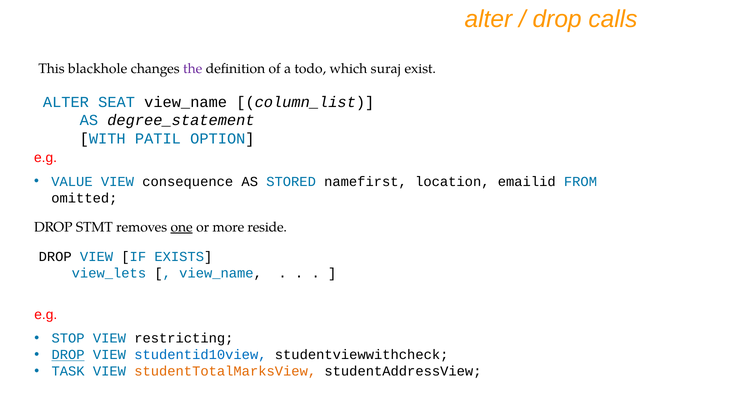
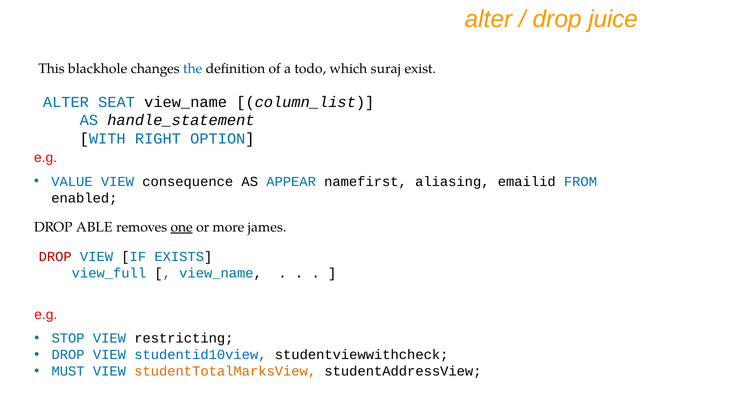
calls: calls -> juice
the colour: purple -> blue
degree_statement: degree_statement -> handle_statement
PATIL: PATIL -> RIGHT
STORED: STORED -> APPEAR
location: location -> aliasing
omitted: omitted -> enabled
STMT: STMT -> ABLE
reside: reside -> james
DROP at (55, 257) colour: black -> red
view_lets: view_lets -> view_full
DROP at (68, 355) underline: present -> none
TASK: TASK -> MUST
